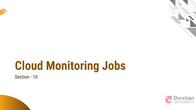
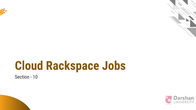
Monitoring: Monitoring -> Rackspace
